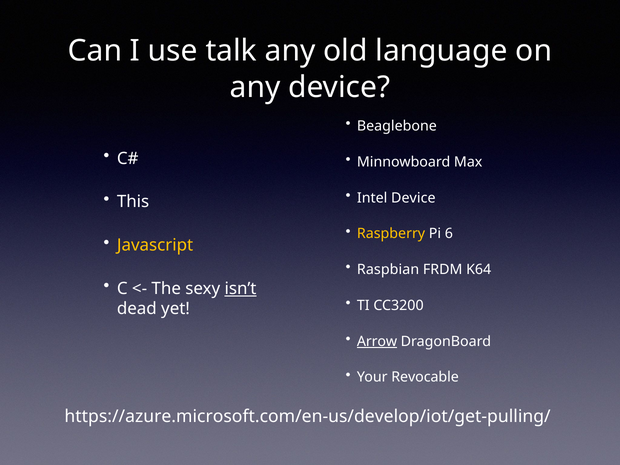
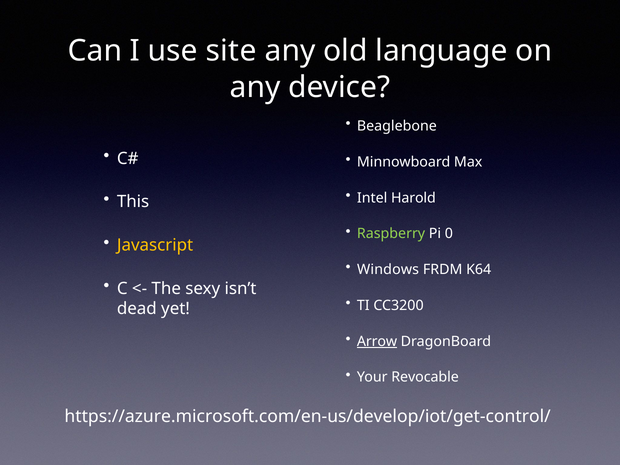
talk: talk -> site
Intel Device: Device -> Harold
Raspberry colour: yellow -> light green
6: 6 -> 0
Raspbian: Raspbian -> Windows
isn’t underline: present -> none
https://azure.microsoft.com/en-us/develop/iot/get-pulling/: https://azure.microsoft.com/en-us/develop/iot/get-pulling/ -> https://azure.microsoft.com/en-us/develop/iot/get-control/
